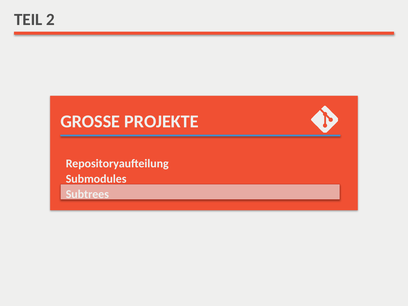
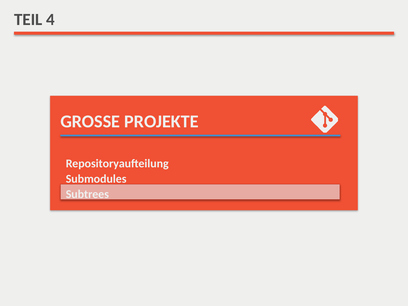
2: 2 -> 4
